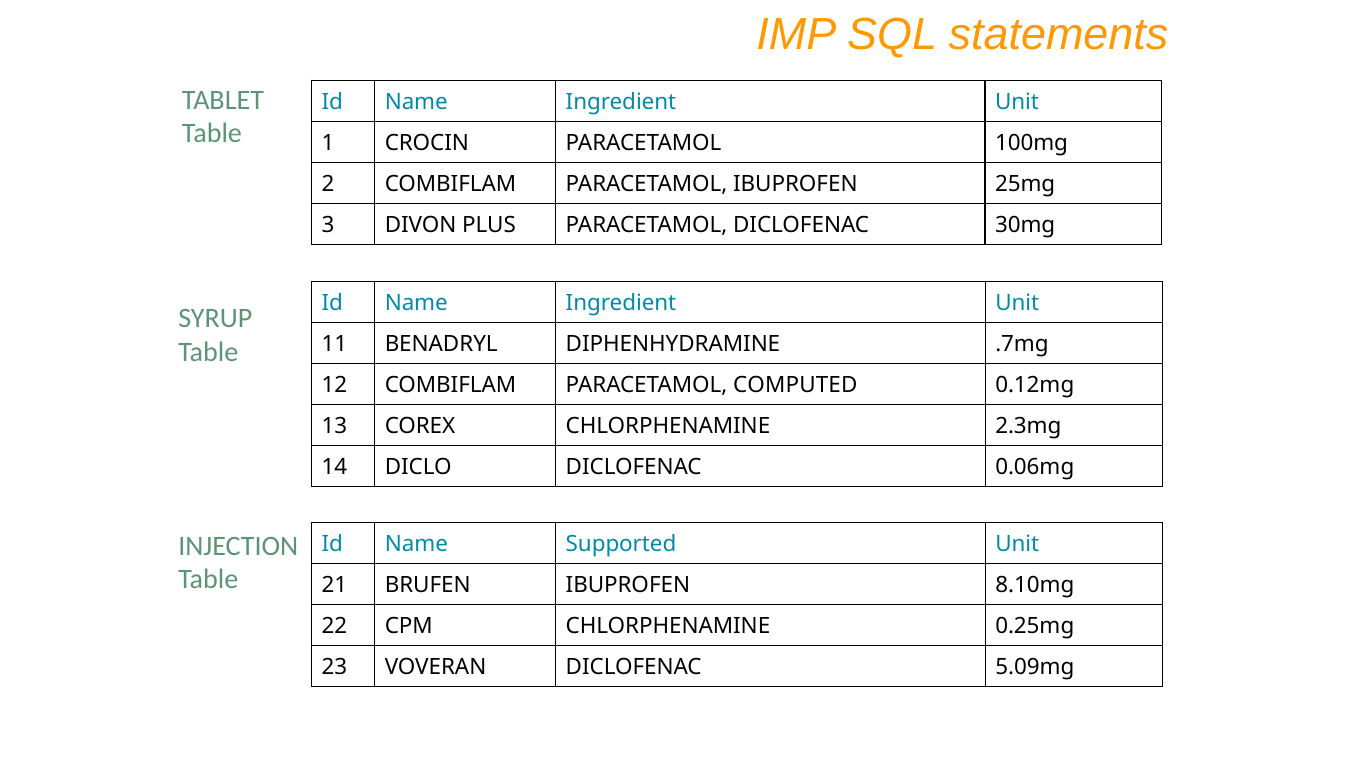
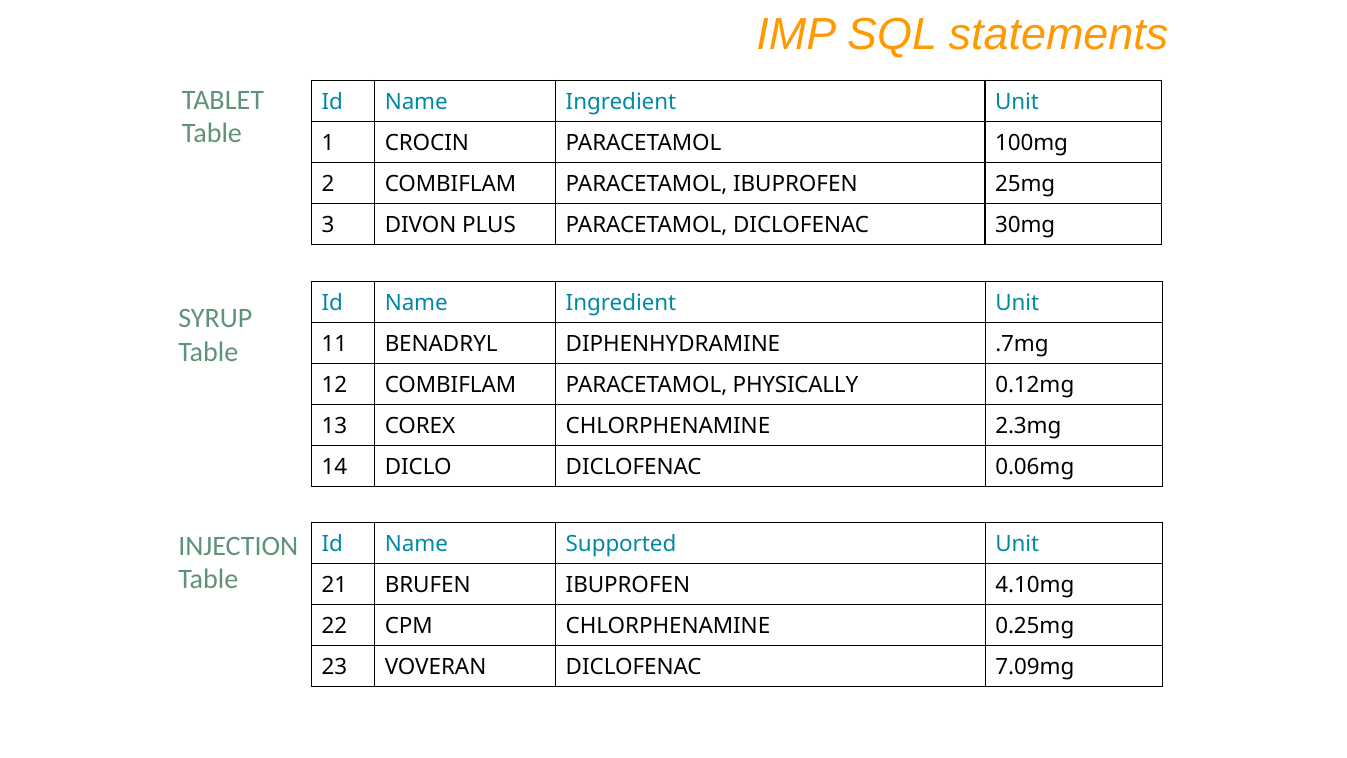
COMPUTED: COMPUTED -> PHYSICALLY
8.10mg: 8.10mg -> 4.10mg
5.09mg: 5.09mg -> 7.09mg
